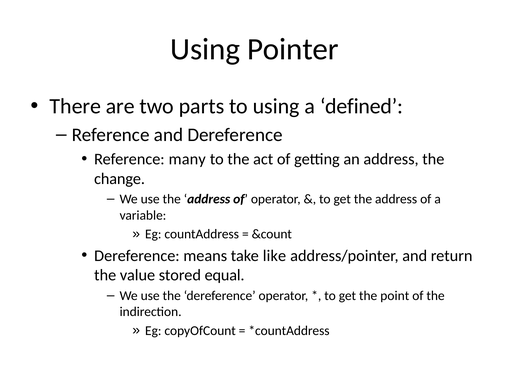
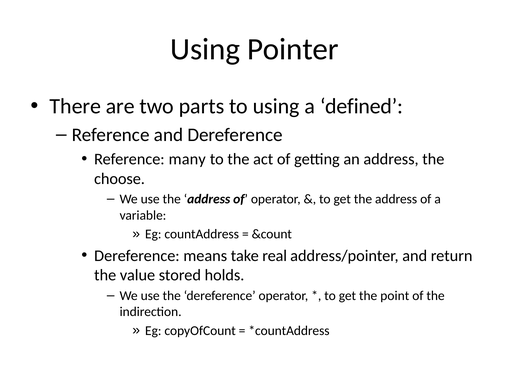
change: change -> choose
like: like -> real
equal: equal -> holds
